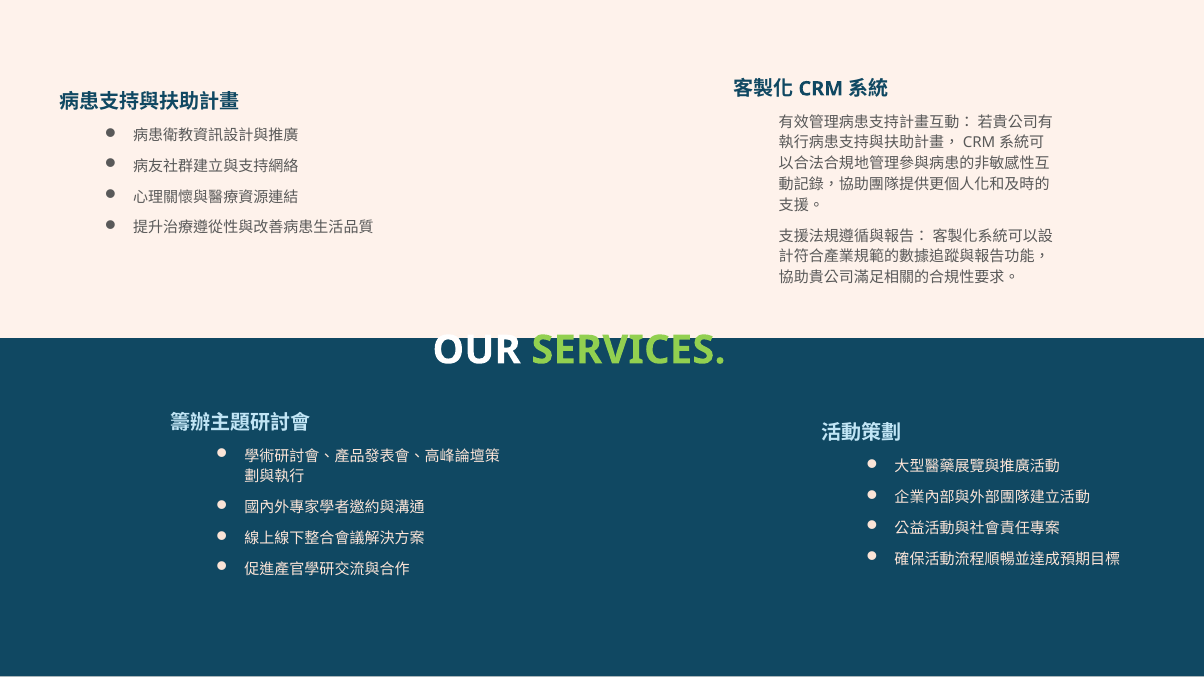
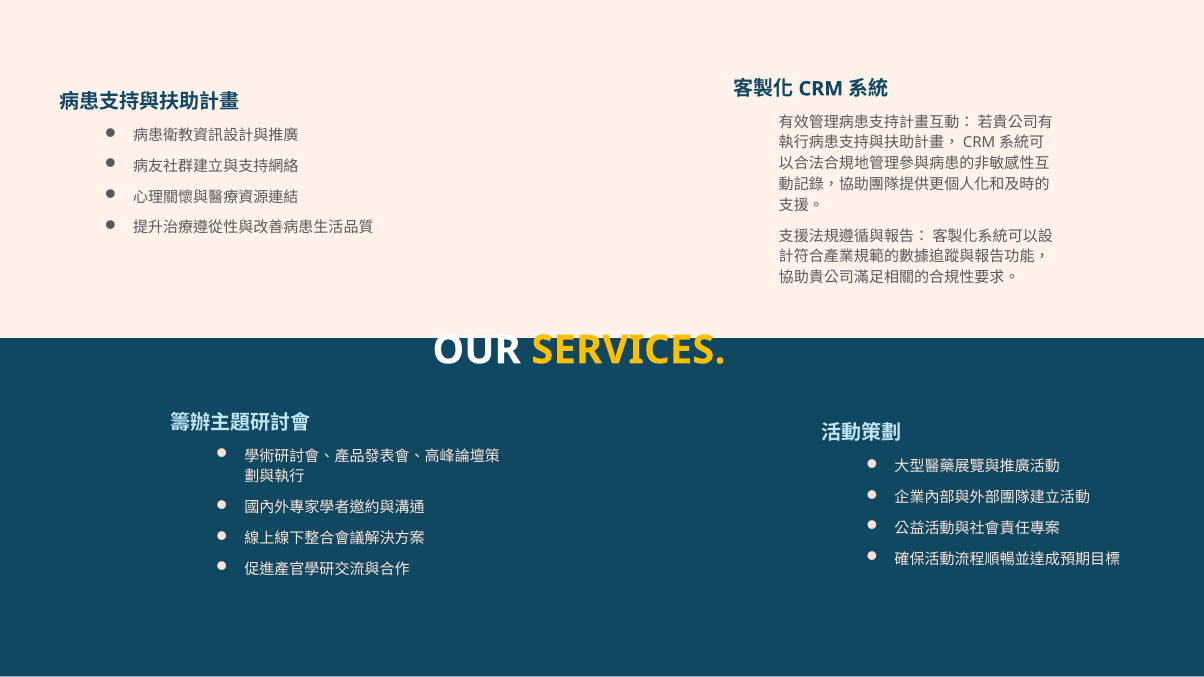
SERVICES colour: light green -> yellow
